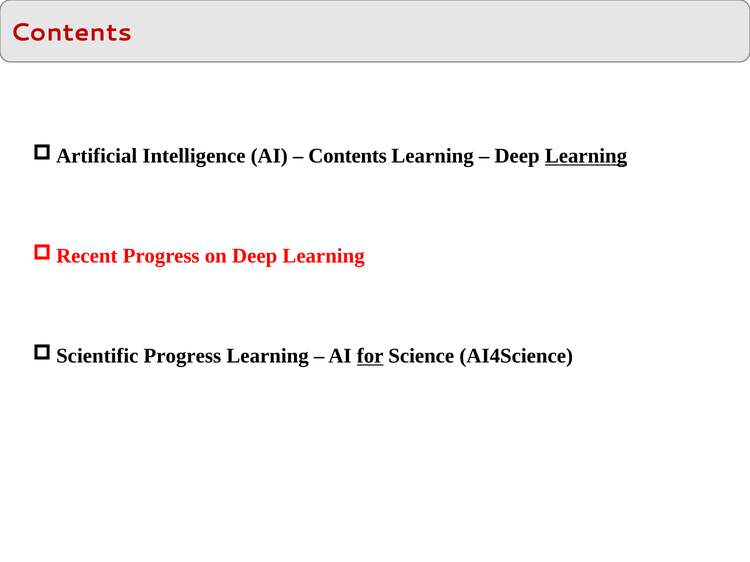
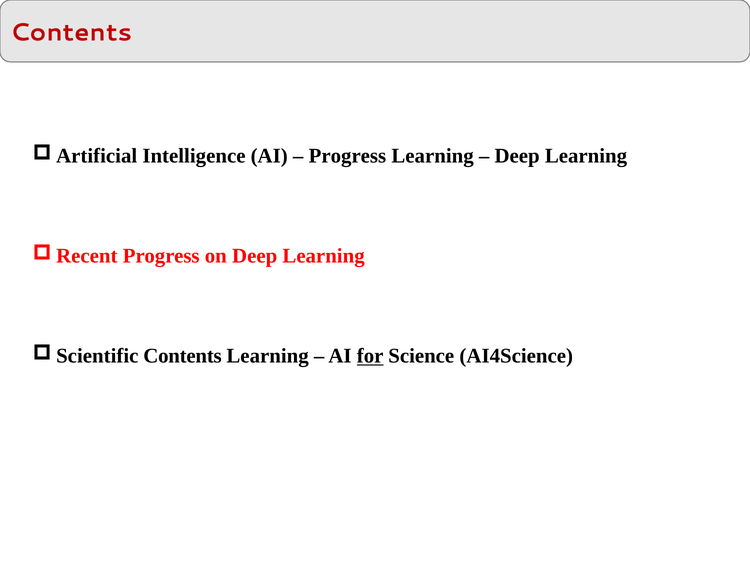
Contents at (348, 156): Contents -> Progress
Learning at (586, 156) underline: present -> none
Progress at (182, 356): Progress -> Contents
